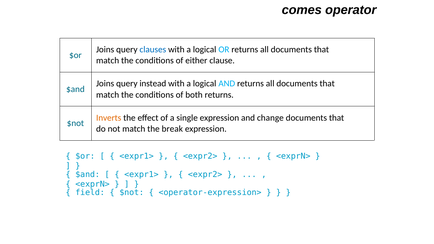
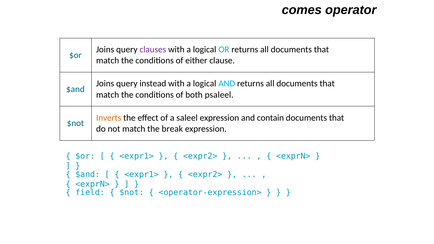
clauses colour: blue -> purple
both returns: returns -> psaleel
single: single -> saleel
change: change -> contain
